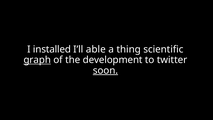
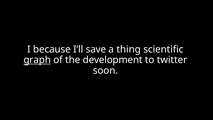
installed: installed -> because
able: able -> save
soon underline: present -> none
